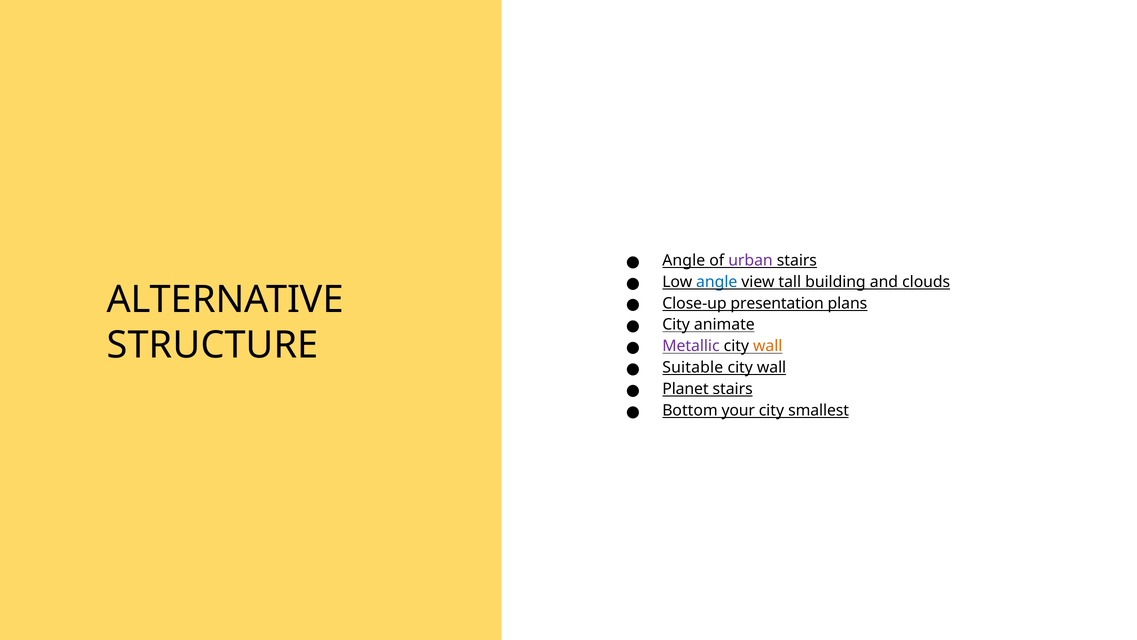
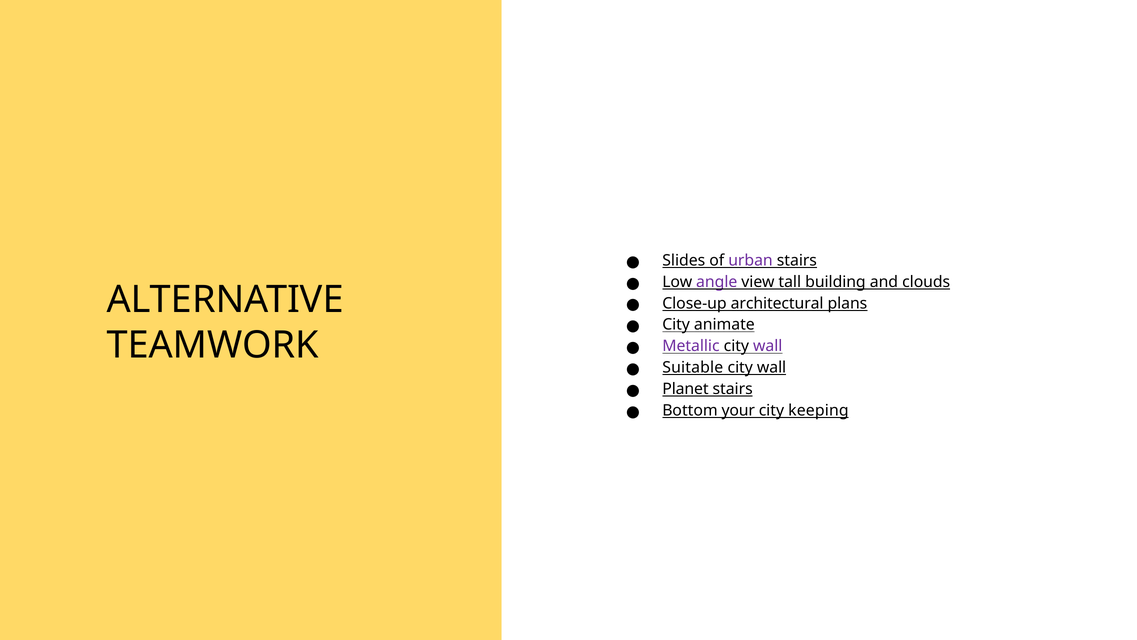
Angle at (684, 260): Angle -> Slides
angle at (717, 282) colour: blue -> purple
presentation: presentation -> architectural
STRUCTURE: STRUCTURE -> TEAMWORK
wall at (768, 346) colour: orange -> purple
smallest: smallest -> keeping
